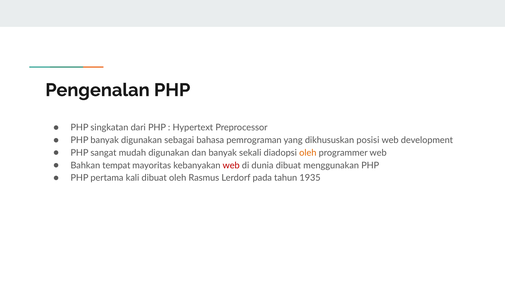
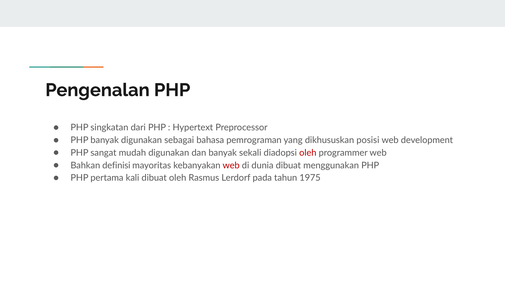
oleh at (308, 153) colour: orange -> red
tempat: tempat -> definisi
1935: 1935 -> 1975
